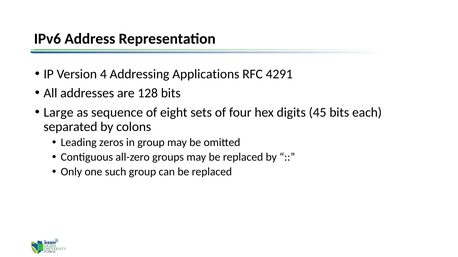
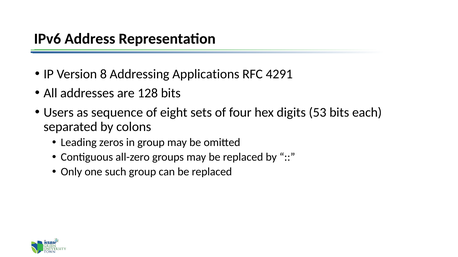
4: 4 -> 8
Large: Large -> Users
45: 45 -> 53
